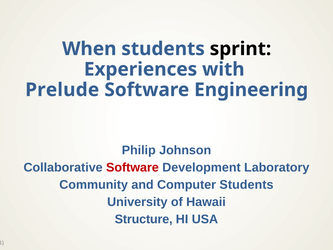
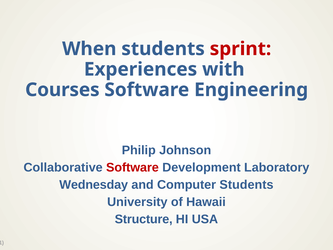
sprint colour: black -> red
Prelude: Prelude -> Courses
Community: Community -> Wednesday
